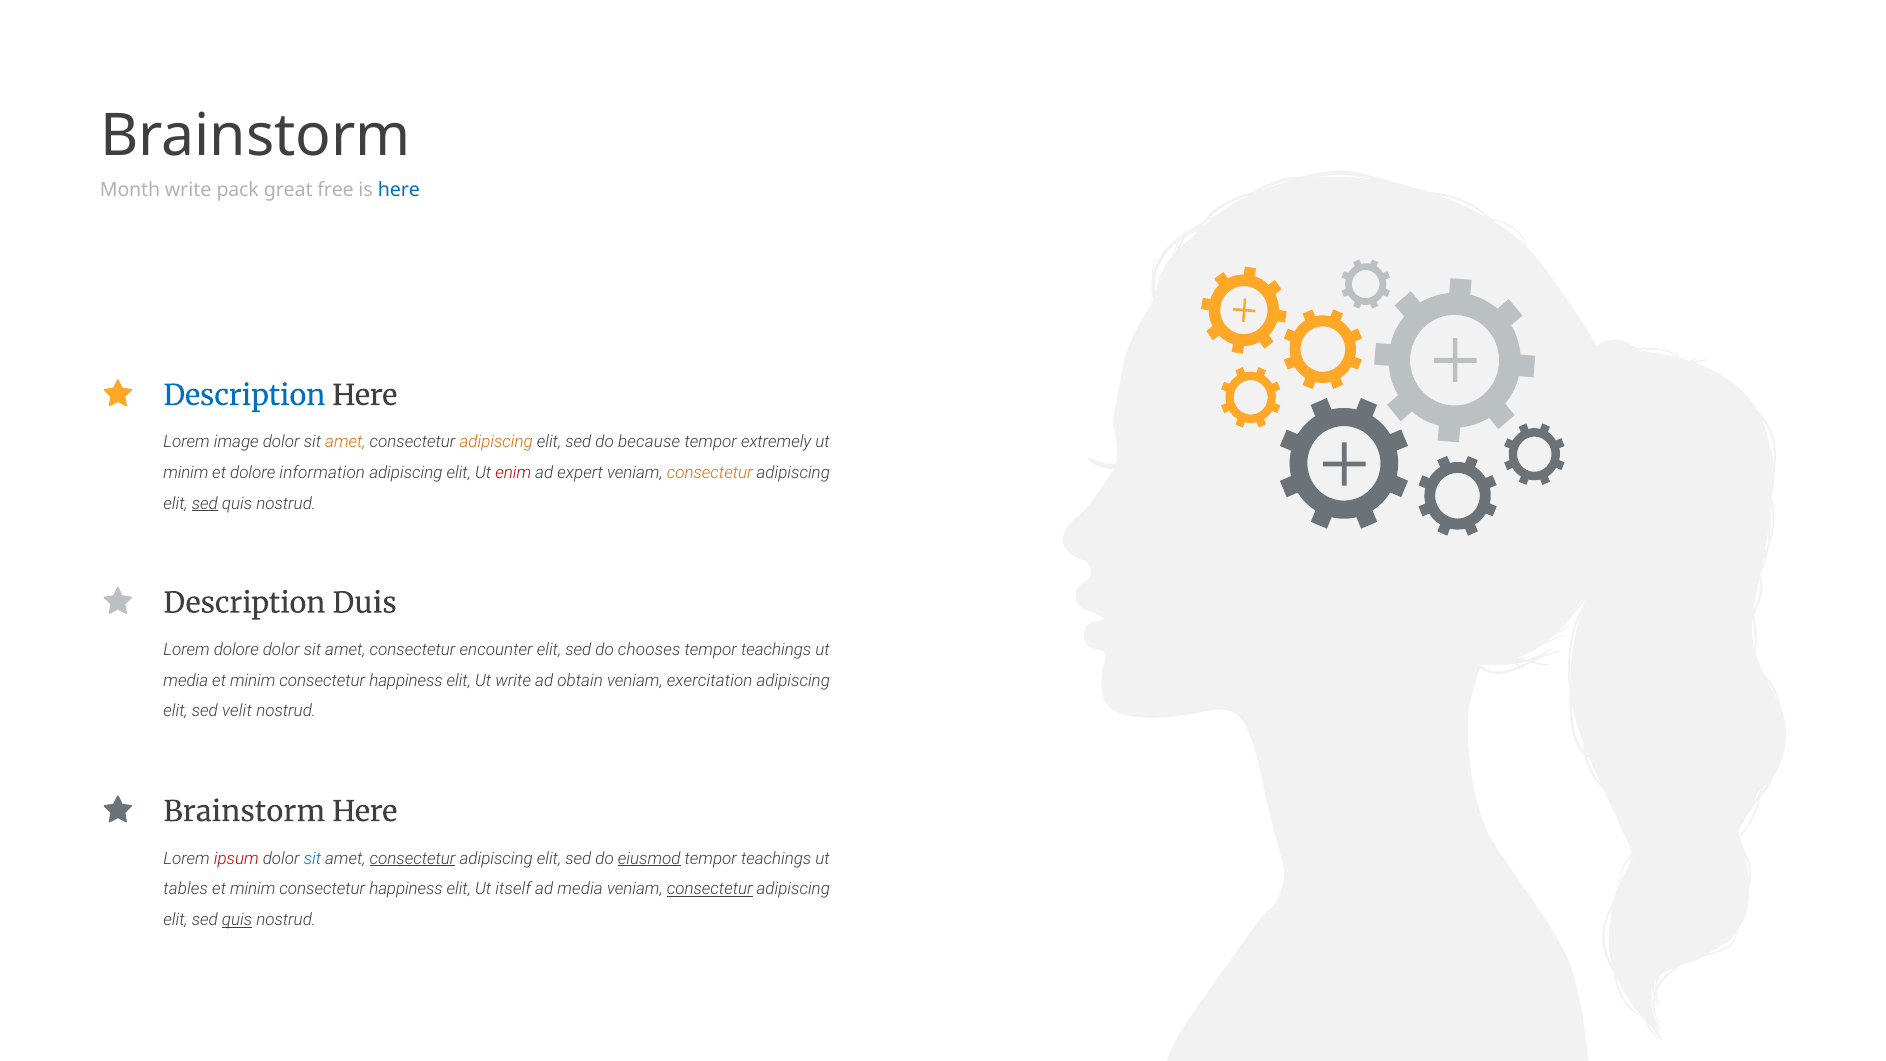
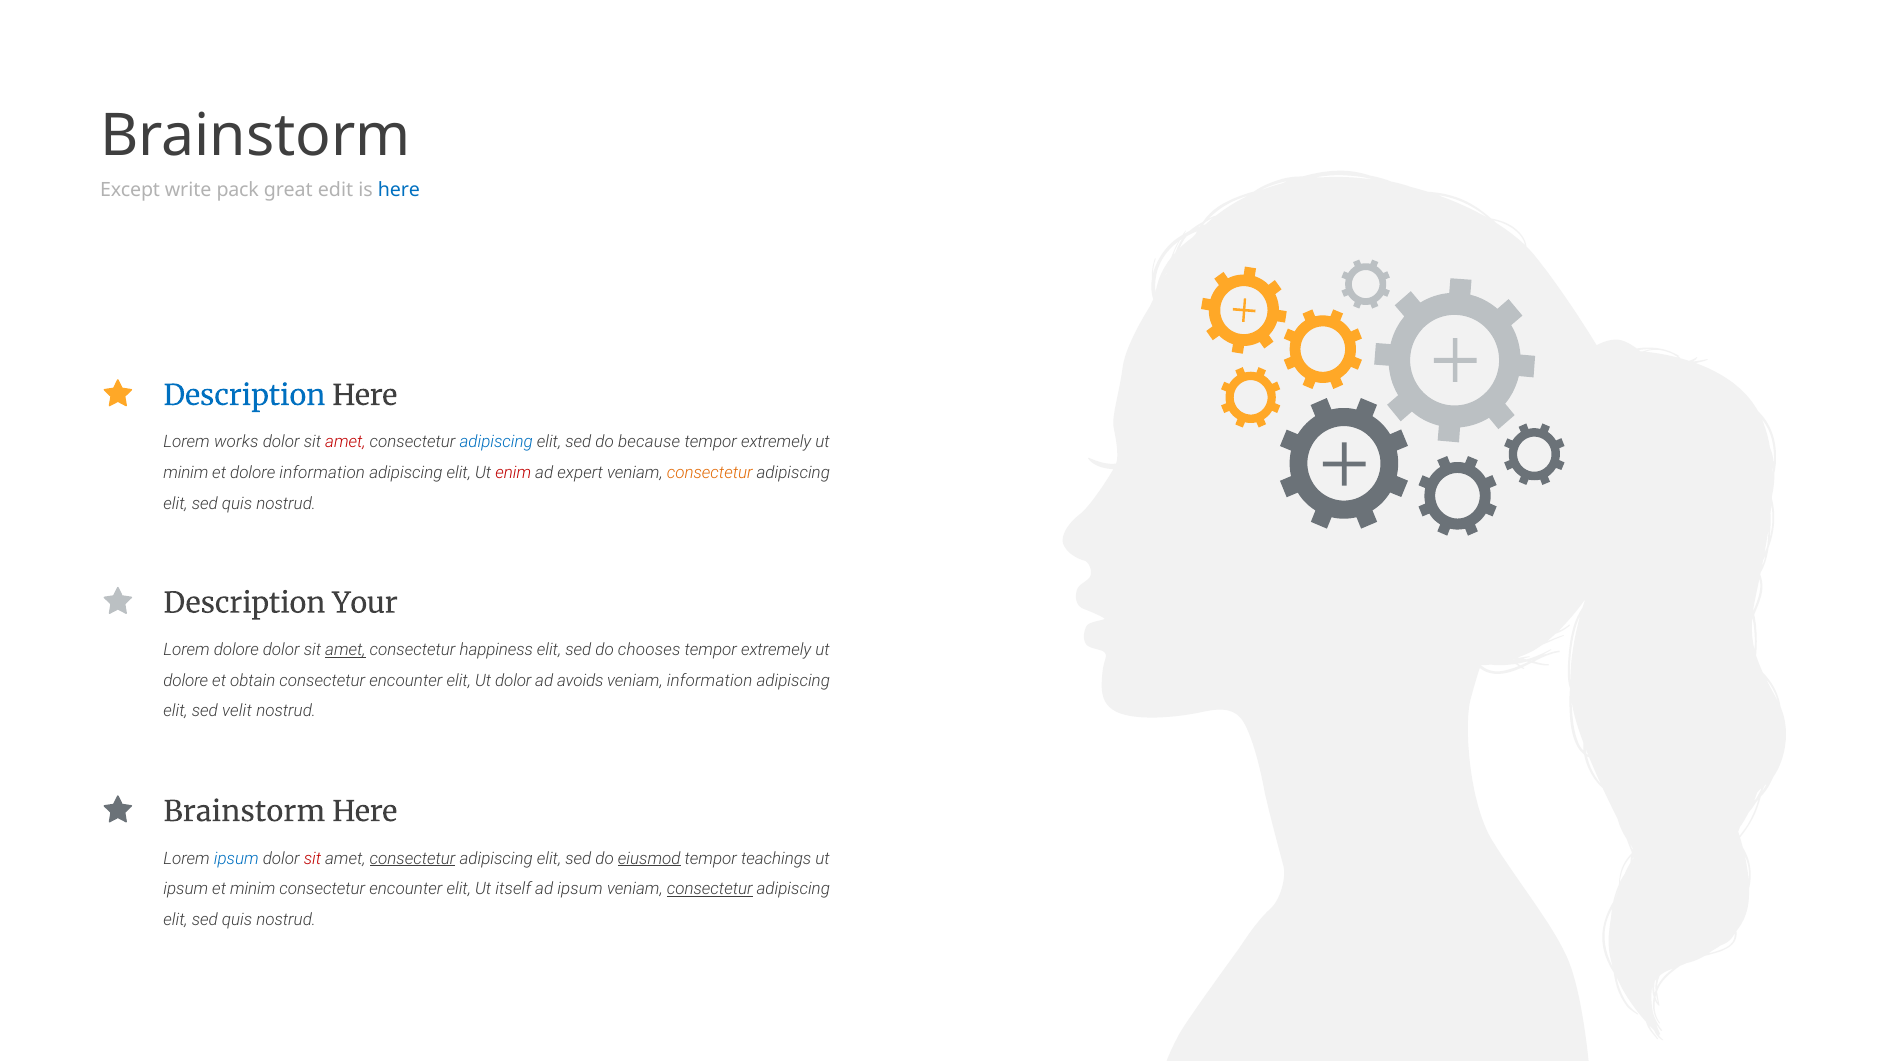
Month: Month -> Except
free: free -> edit
image: image -> works
amet at (345, 442) colour: orange -> red
adipiscing at (496, 442) colour: orange -> blue
sed at (205, 504) underline: present -> none
Duis: Duis -> Your
amet at (345, 650) underline: none -> present
encounter: encounter -> happiness
teachings at (776, 650): teachings -> extremely
media at (186, 681): media -> dolore
minim at (253, 681): minim -> obtain
happiness at (406, 681): happiness -> encounter
Ut write: write -> dolor
obtain: obtain -> avoids
veniam exercitation: exercitation -> information
ipsum at (236, 858) colour: red -> blue
sit at (312, 858) colour: blue -> red
tables at (186, 889): tables -> ipsum
happiness at (406, 889): happiness -> encounter
ad media: media -> ipsum
quis at (237, 920) underline: present -> none
